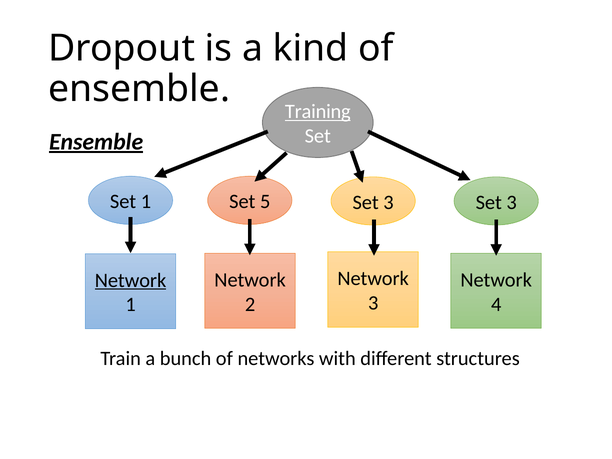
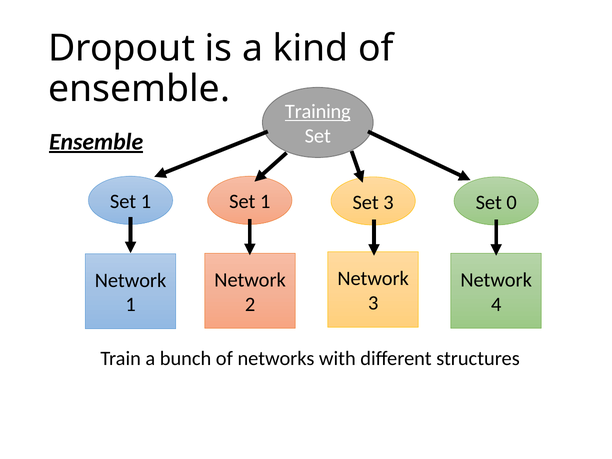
1 Set 5: 5 -> 1
3 Set 3: 3 -> 0
Network at (131, 280) underline: present -> none
